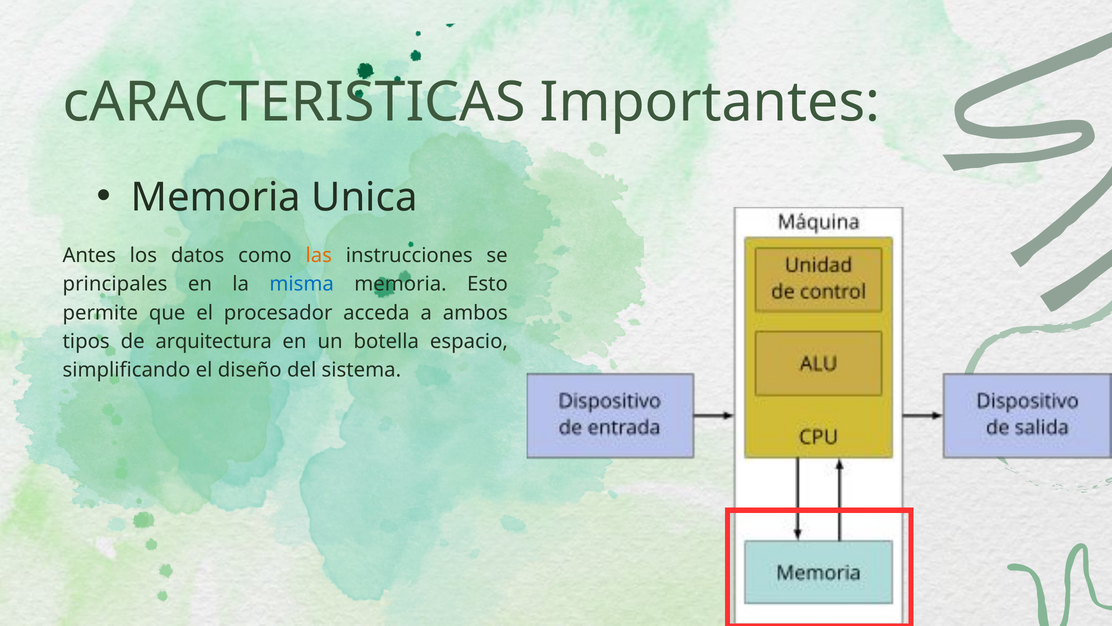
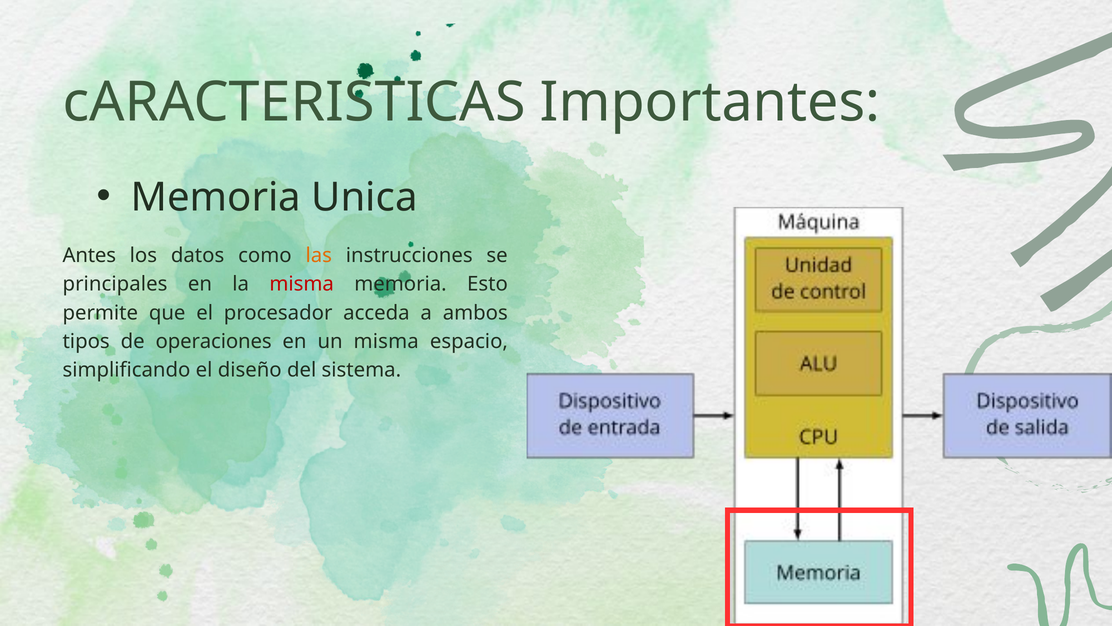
misma at (302, 284) colour: blue -> red
arquitectura: arquitectura -> operaciones
un botella: botella -> misma
